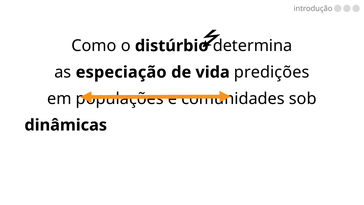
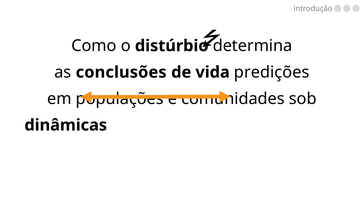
especiação: especiação -> conclusões
